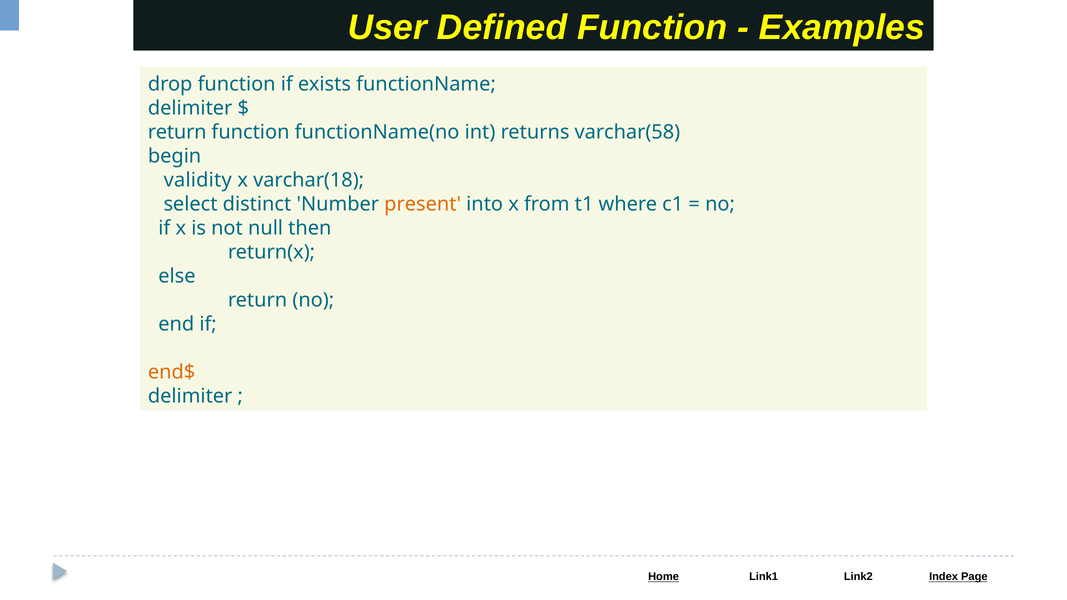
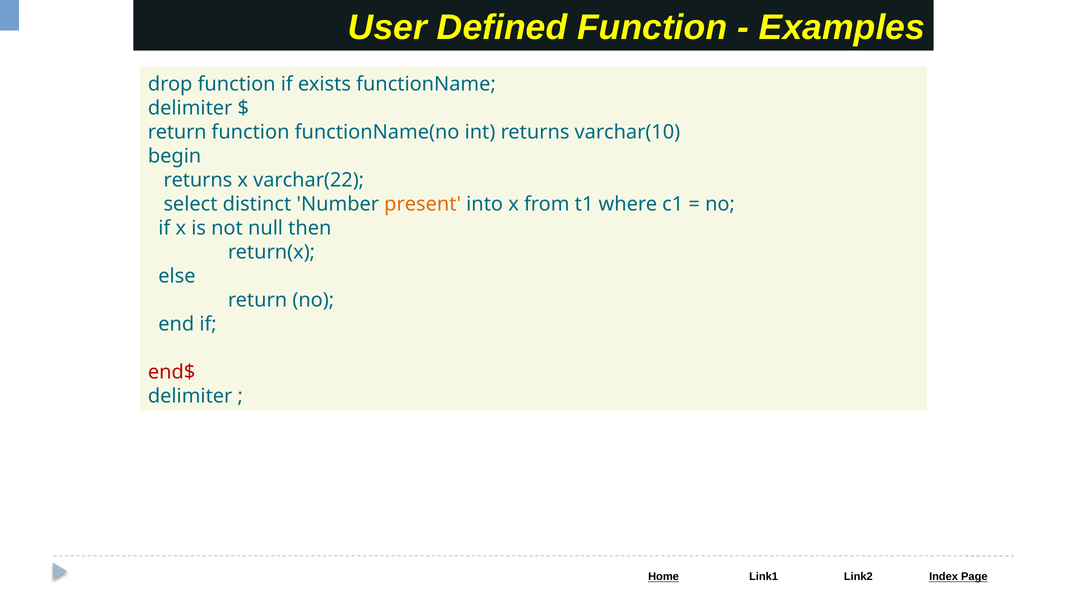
varchar(58: varchar(58 -> varchar(10
validity at (198, 180): validity -> returns
varchar(18: varchar(18 -> varchar(22
end$ colour: orange -> red
